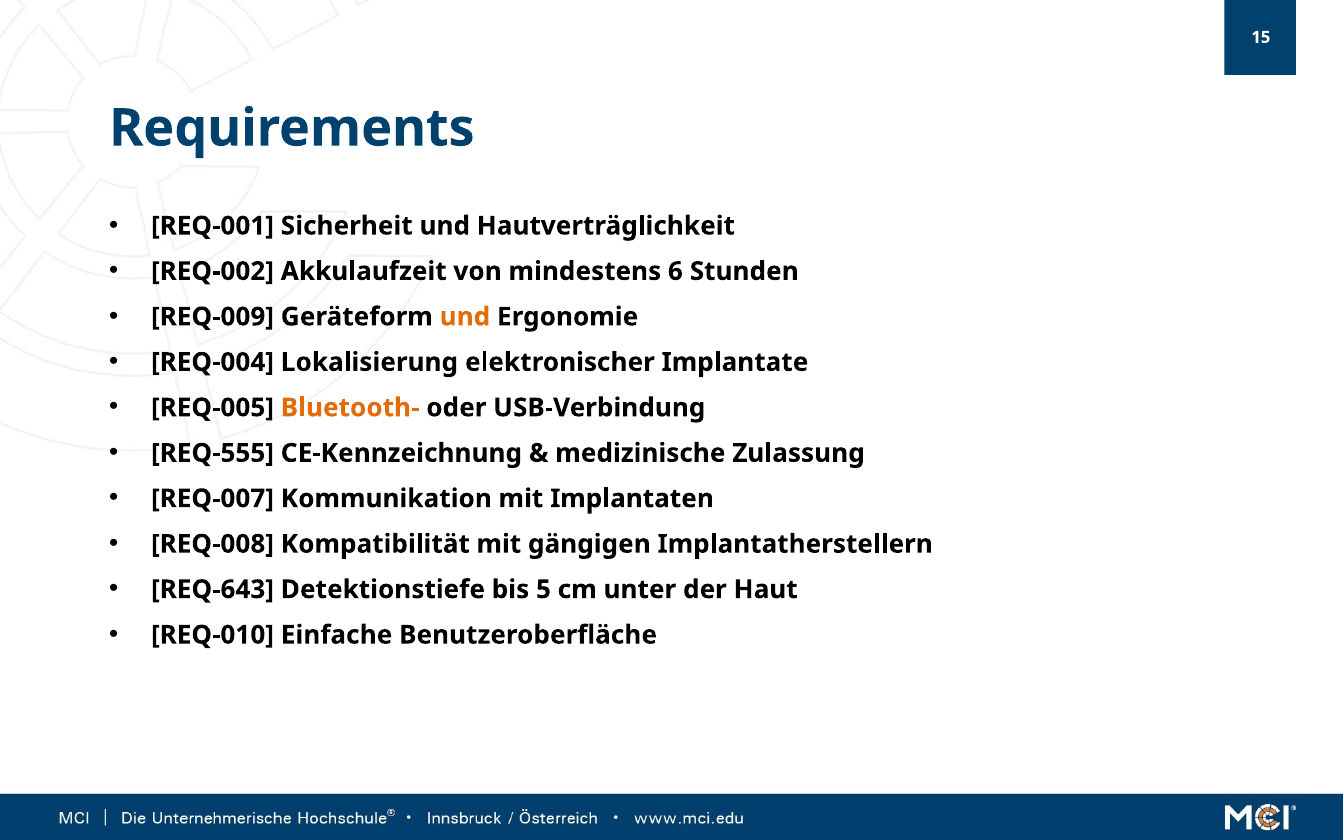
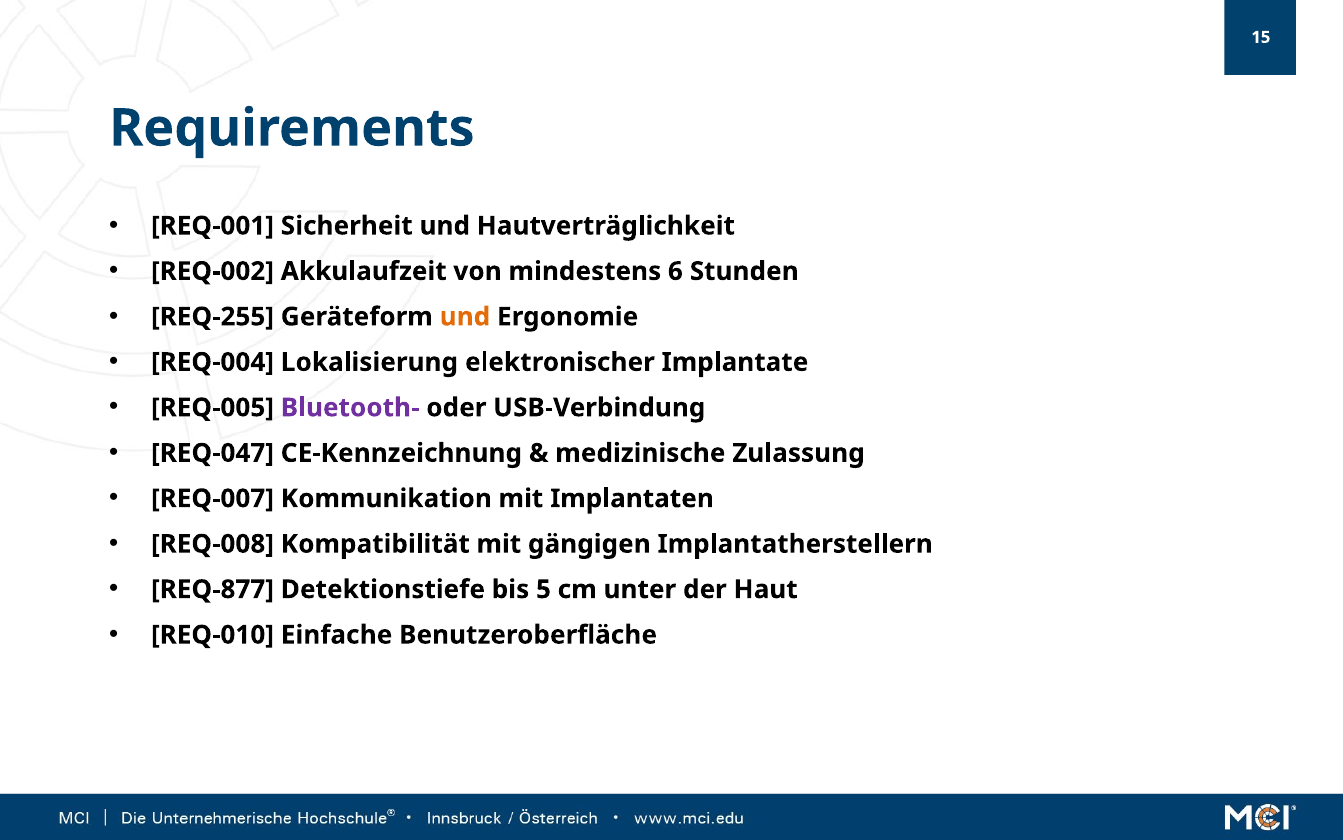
REQ-009: REQ-009 -> REQ-255
Bluetooth- colour: orange -> purple
REQ-555: REQ-555 -> REQ-047
REQ-643: REQ-643 -> REQ-877
